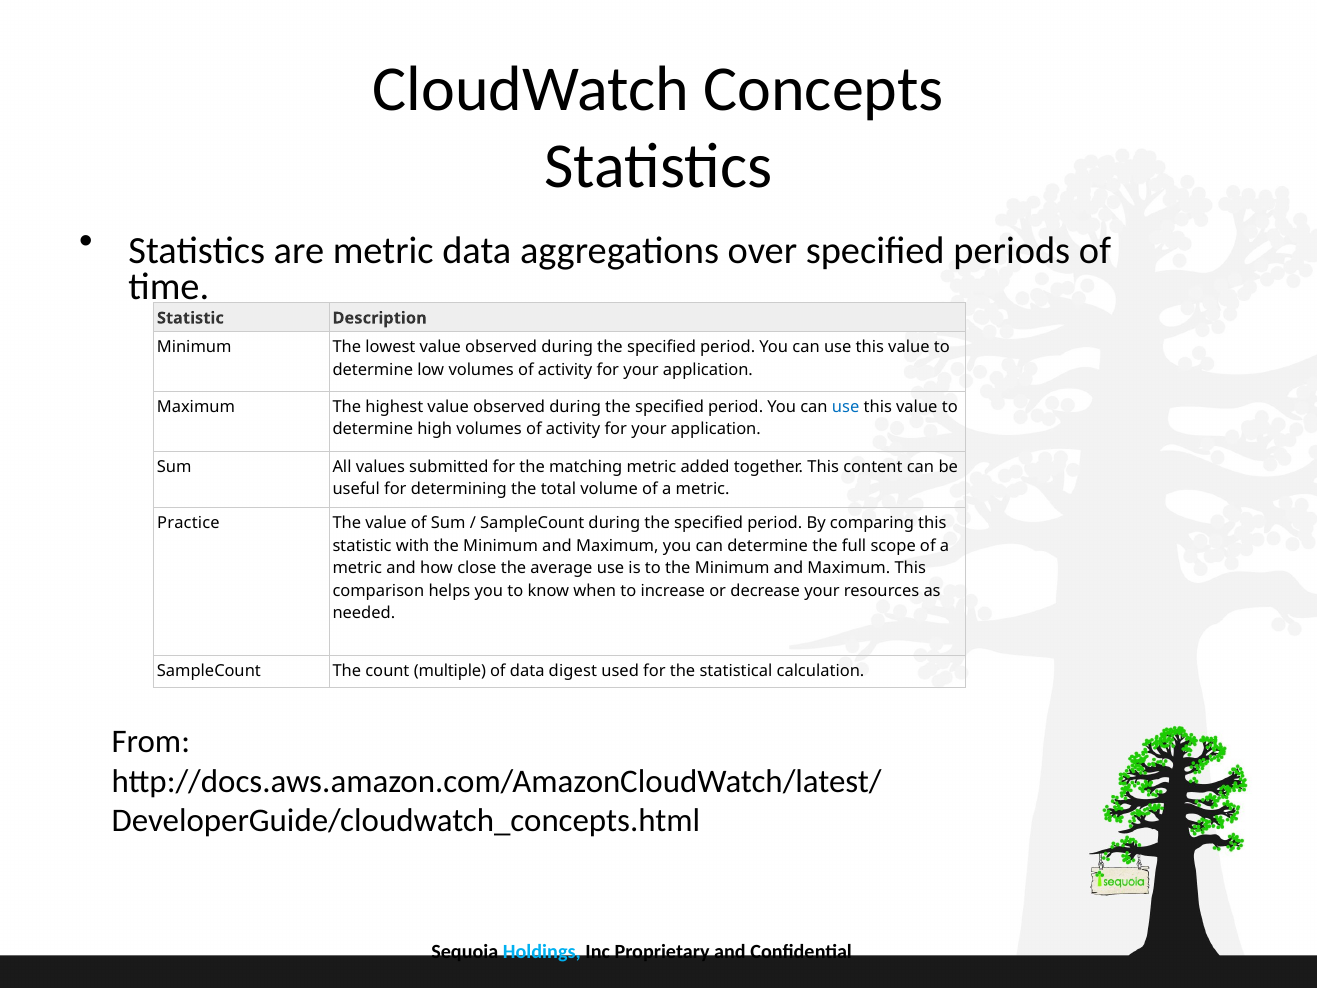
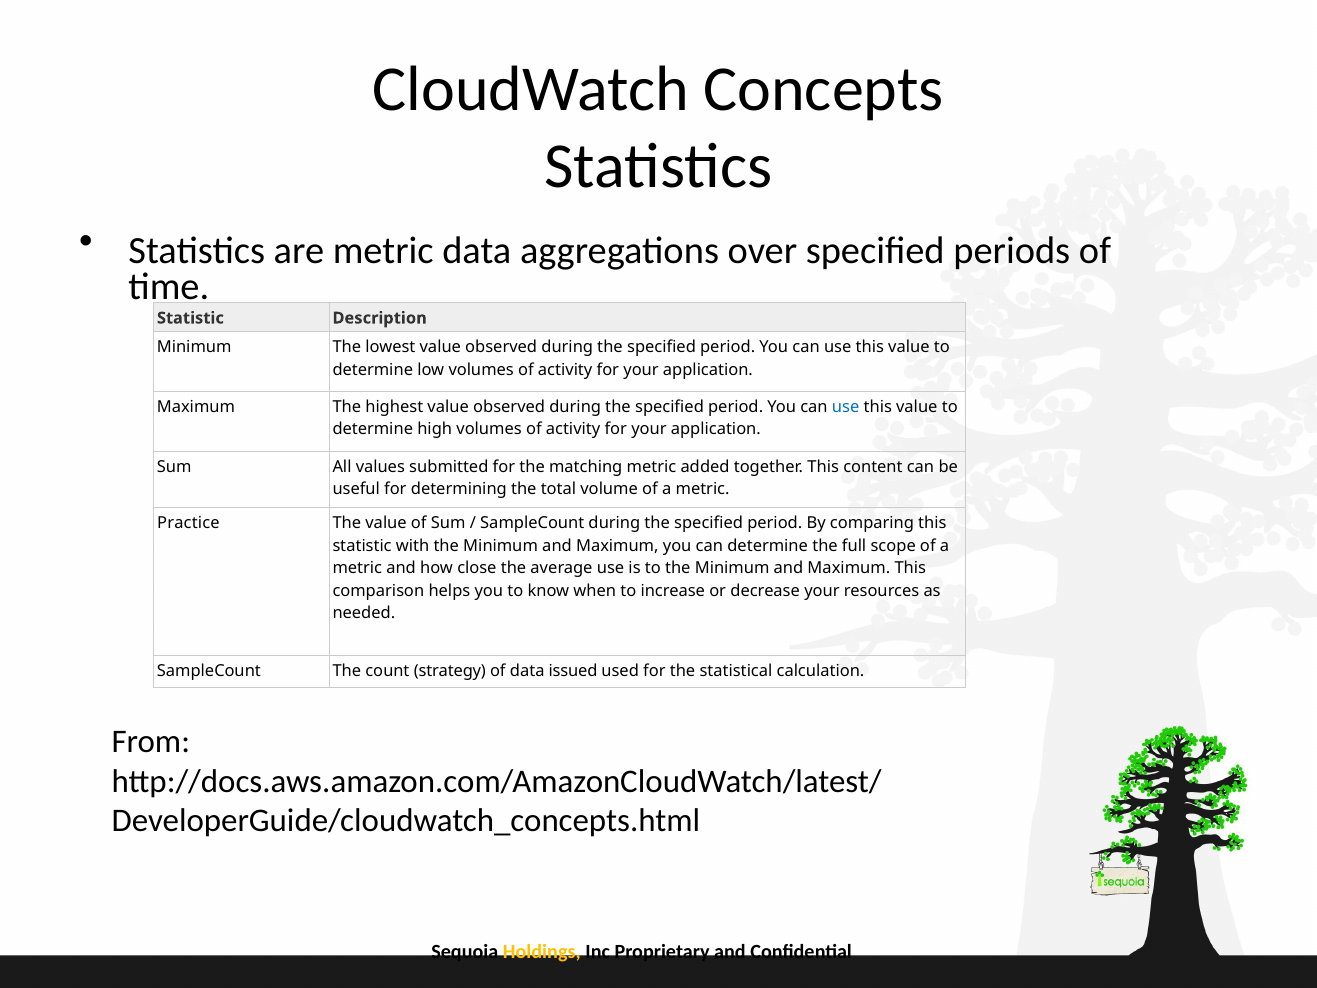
multiple: multiple -> strategy
digest: digest -> issued
Holdings colour: light blue -> yellow
